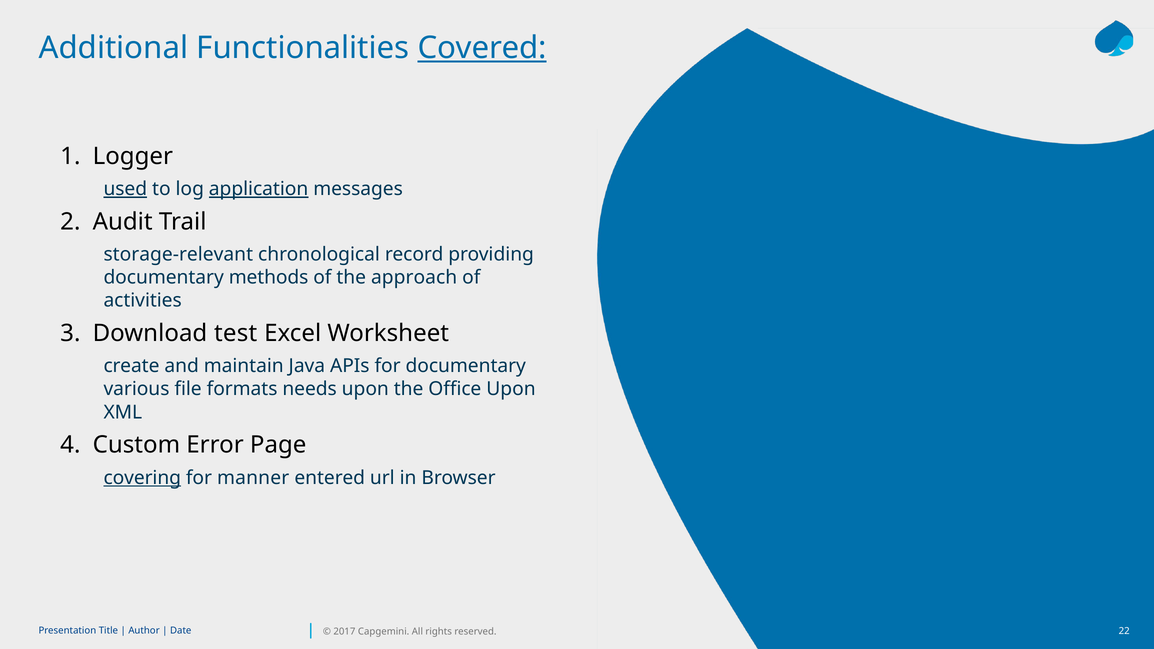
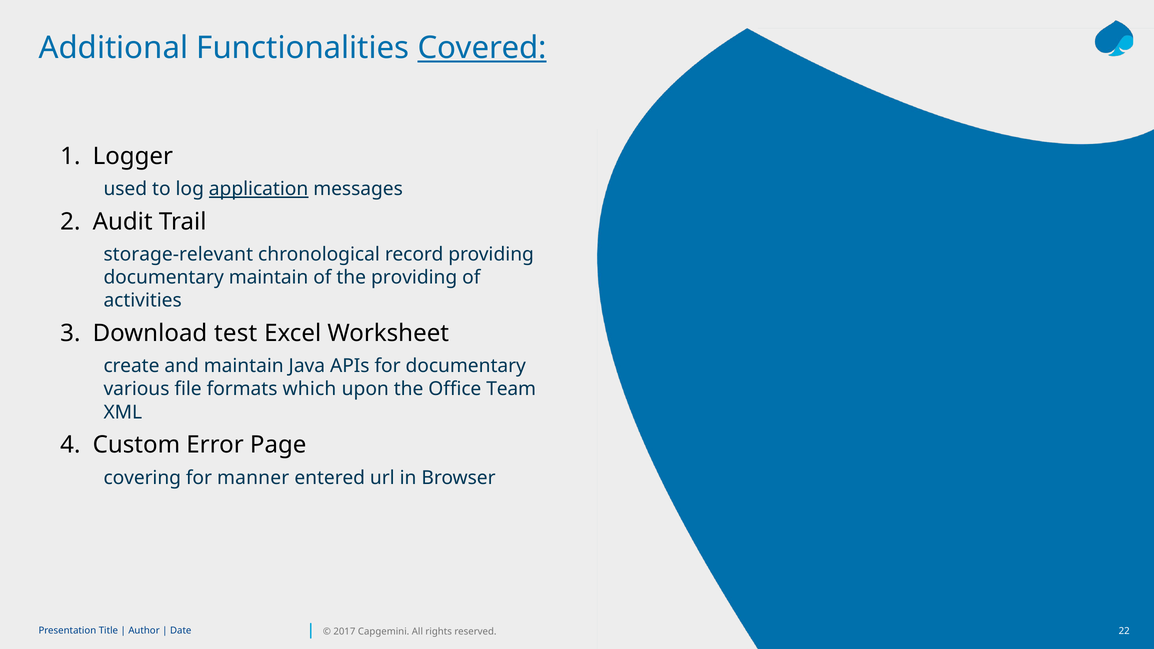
used underline: present -> none
documentary methods: methods -> maintain
the approach: approach -> providing
needs: needs -> which
Office Upon: Upon -> Team
covering underline: present -> none
